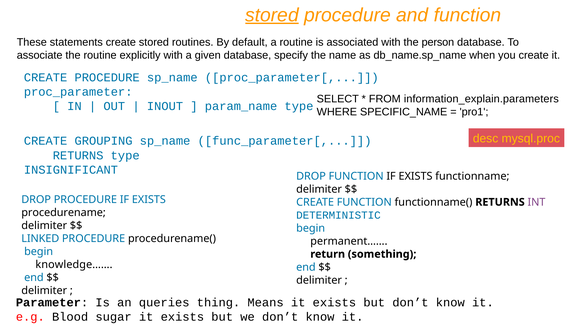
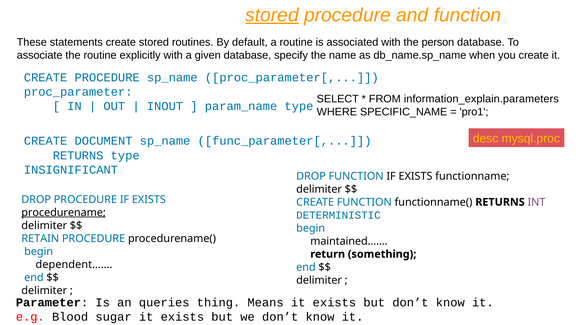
GROUPING: GROUPING -> DOCUMENT
procedurename underline: none -> present
LINKED: LINKED -> RETAIN
permanent……: permanent…… -> maintained……
knowledge……: knowledge…… -> dependent……
